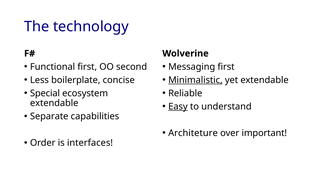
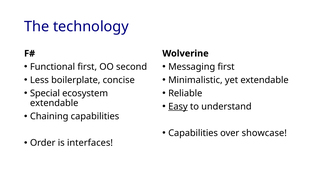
Minimalistic underline: present -> none
Separate: Separate -> Chaining
Architeture at (193, 133): Architeture -> Capabilities
important: important -> showcase
